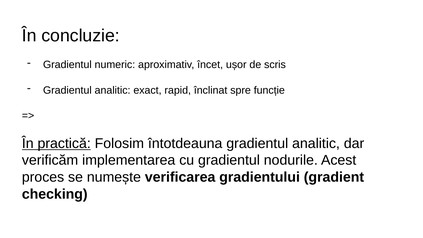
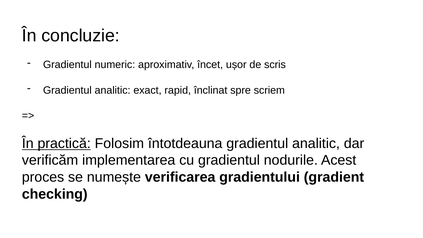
funcție: funcție -> scriem
